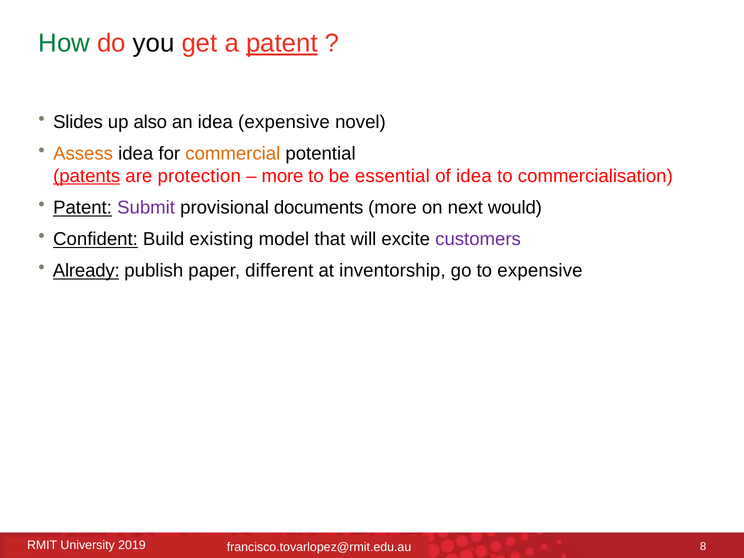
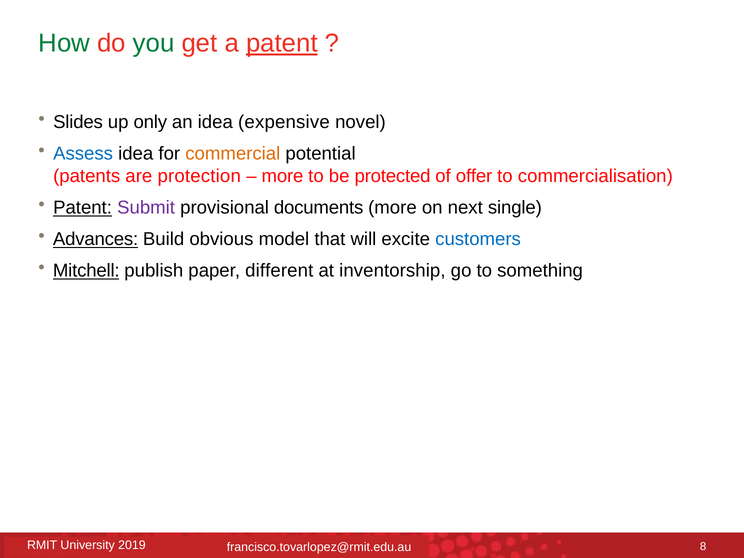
you colour: black -> green
also: also -> only
Assess colour: orange -> blue
patents underline: present -> none
essential: essential -> protected
of idea: idea -> offer
would: would -> single
Confident: Confident -> Advances
existing: existing -> obvious
customers colour: purple -> blue
Already: Already -> Mitchell
to expensive: expensive -> something
